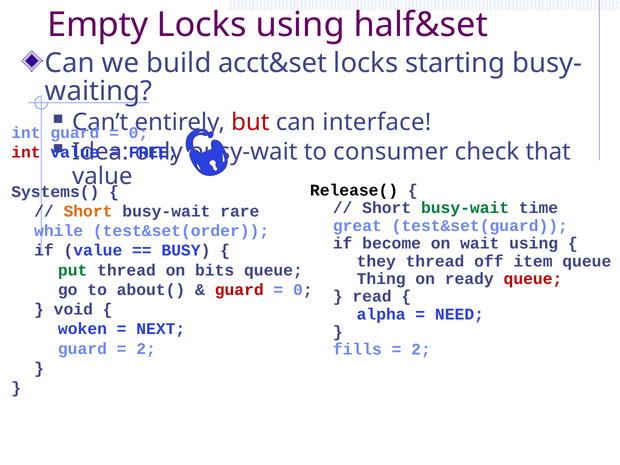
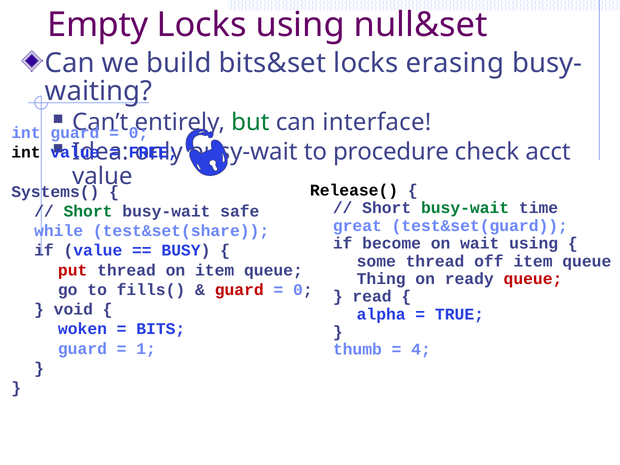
half&set: half&set -> null&set
acct&set: acct&set -> bits&set
starting: starting -> erasing
but colour: red -> green
consumer: consumer -> procedure
that: that -> acct
int at (26, 152) colour: red -> black
Short at (88, 211) colour: orange -> green
rare: rare -> safe
test&set(order: test&set(order -> test&set(share
they: they -> some
put colour: green -> red
on bits: bits -> item
about(: about( -> fills(
NEED: NEED -> TRUE
NEXT: NEXT -> BITS
2 at (146, 349): 2 -> 1
fills: fills -> thumb
2 at (421, 349): 2 -> 4
